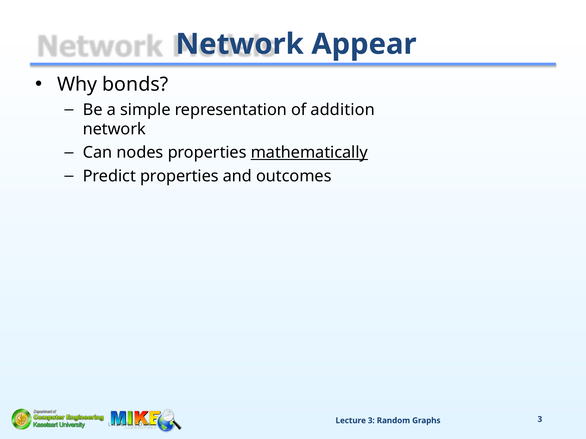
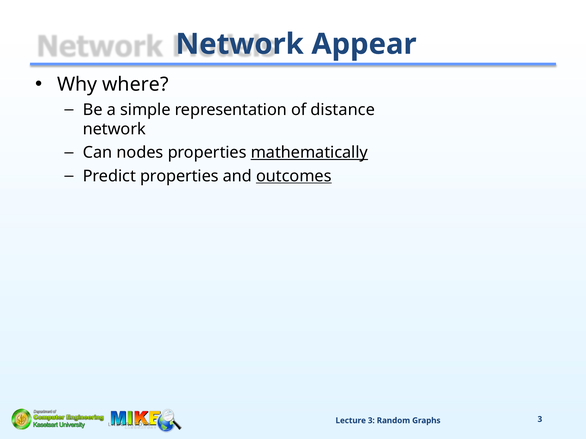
bonds: bonds -> where
addition: addition -> distance
outcomes underline: none -> present
